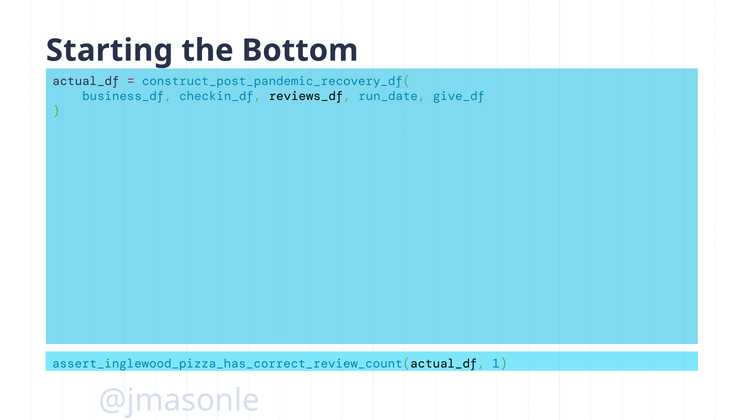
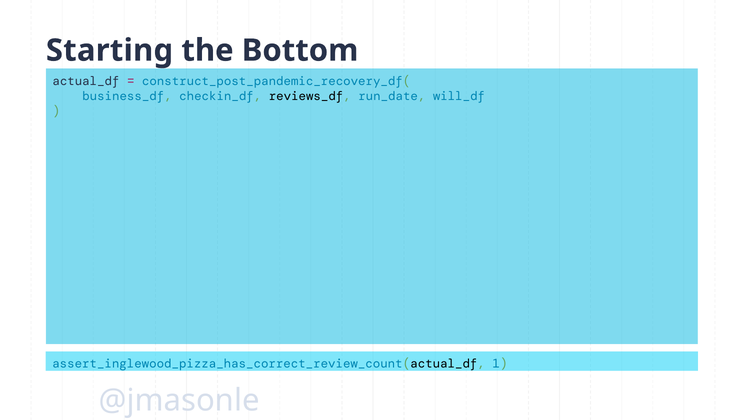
give_df: give_df -> will_df
